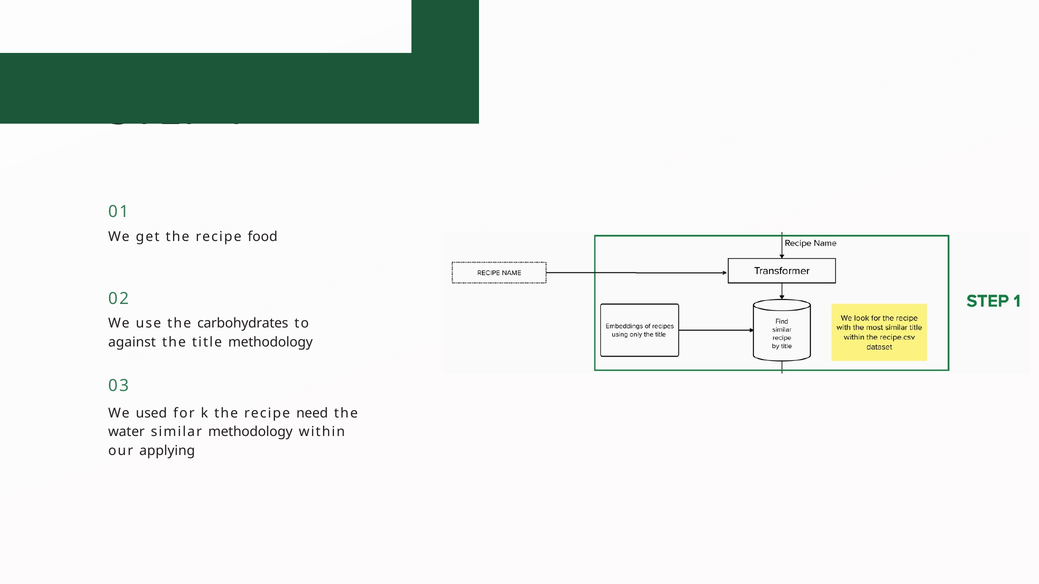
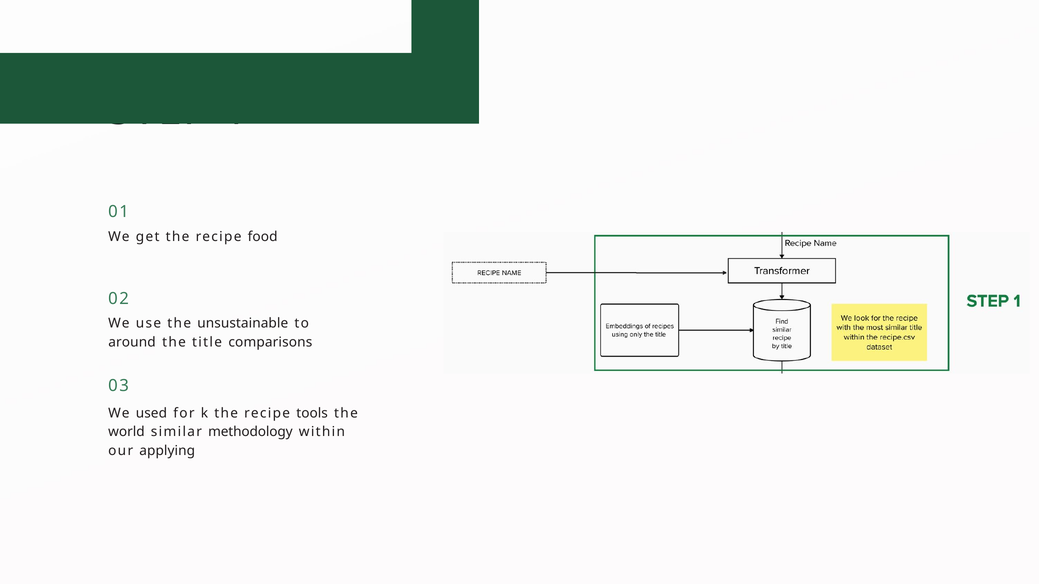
carbohydrates: carbohydrates -> unsustainable
against: against -> around
title methodology: methodology -> comparisons
need: need -> tools
water: water -> world
